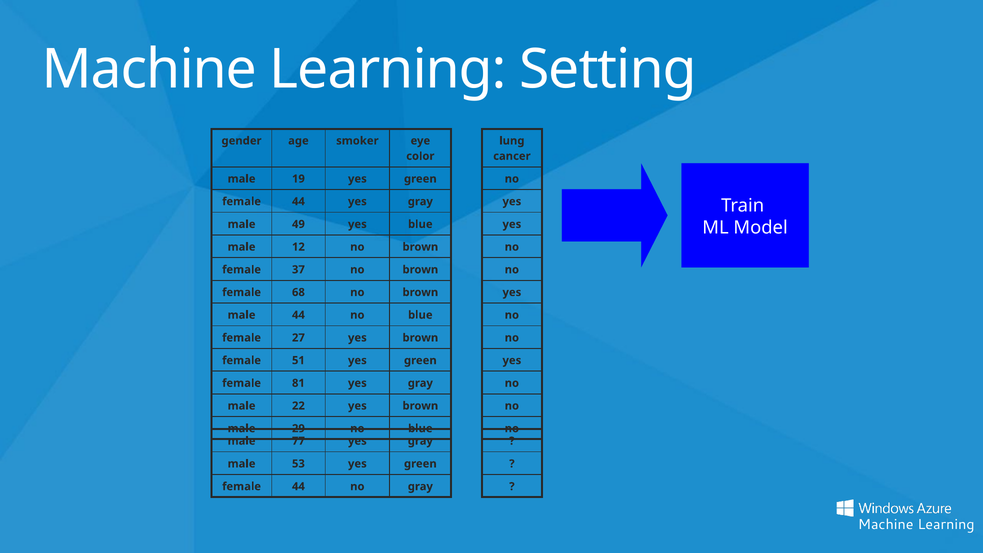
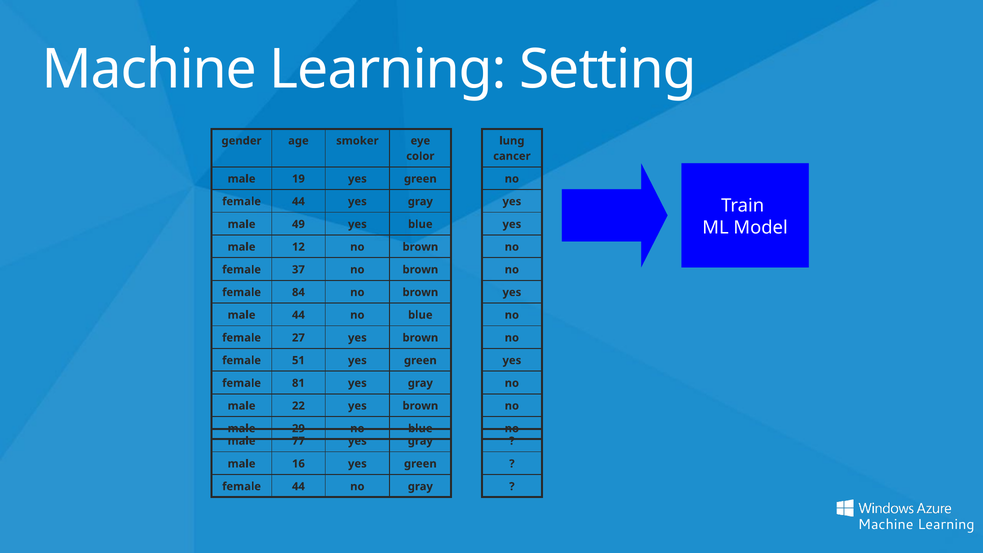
68: 68 -> 84
53: 53 -> 16
